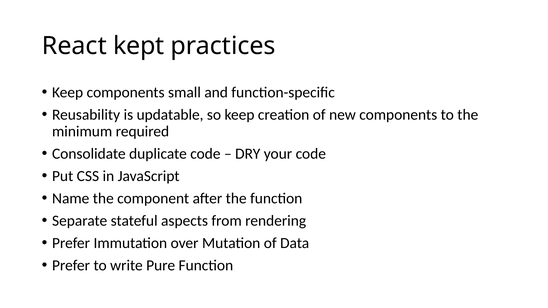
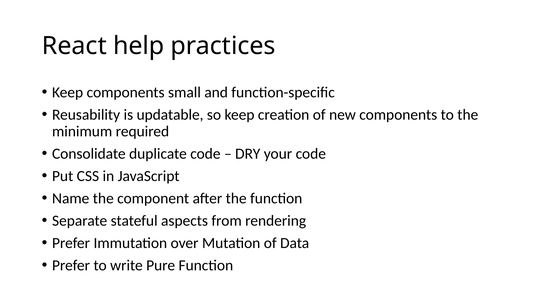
kept: kept -> help
